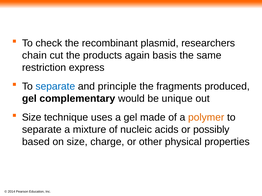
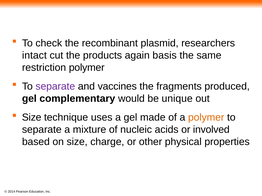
chain: chain -> intact
restriction express: express -> polymer
separate at (55, 87) colour: blue -> purple
principle: principle -> vaccines
possibly: possibly -> involved
